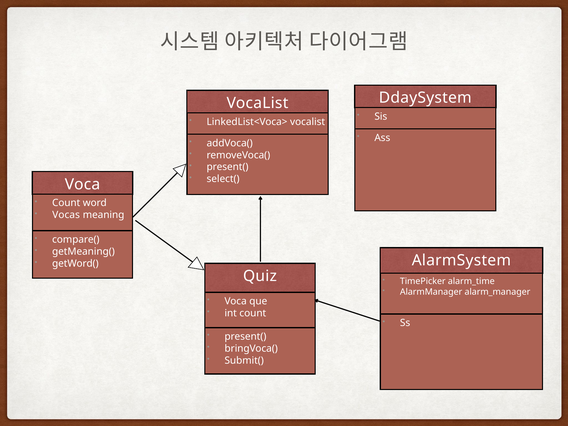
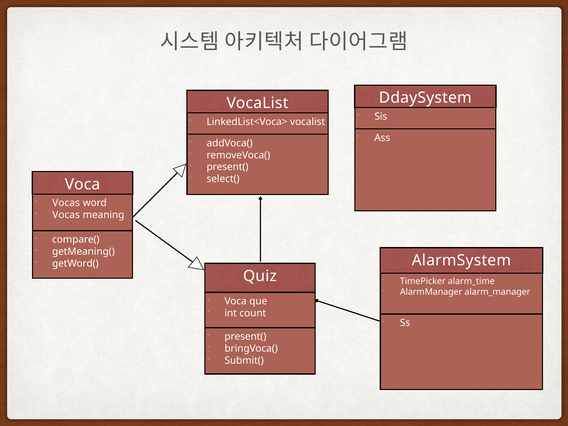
Count at (66, 203): Count -> Vocas
